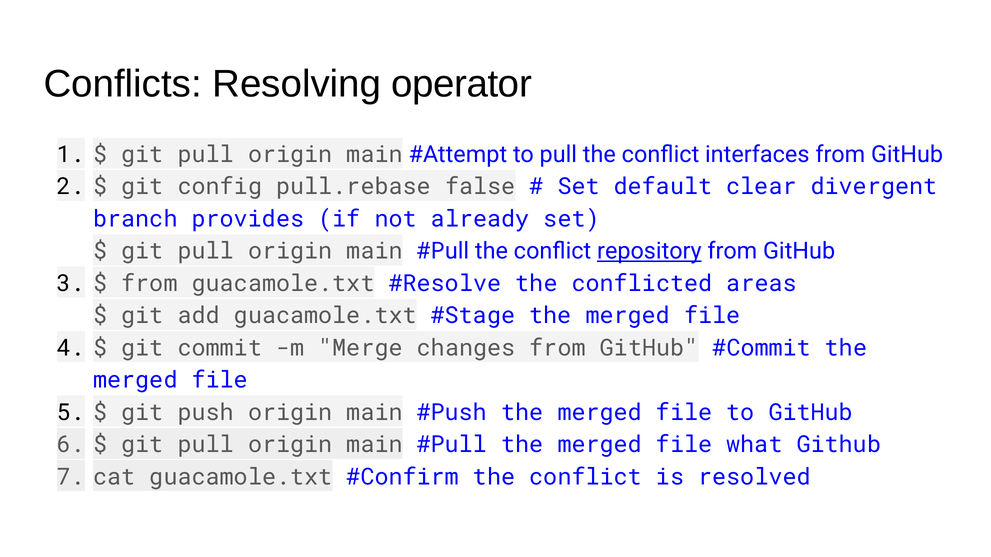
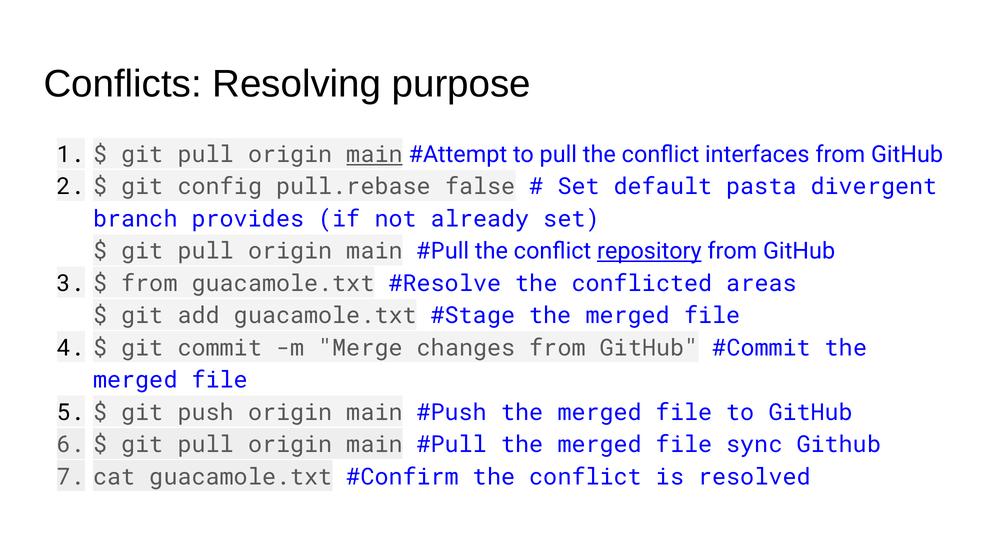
operator: operator -> purpose
main at (375, 155) underline: none -> present
clear: clear -> pasta
what: what -> sync
